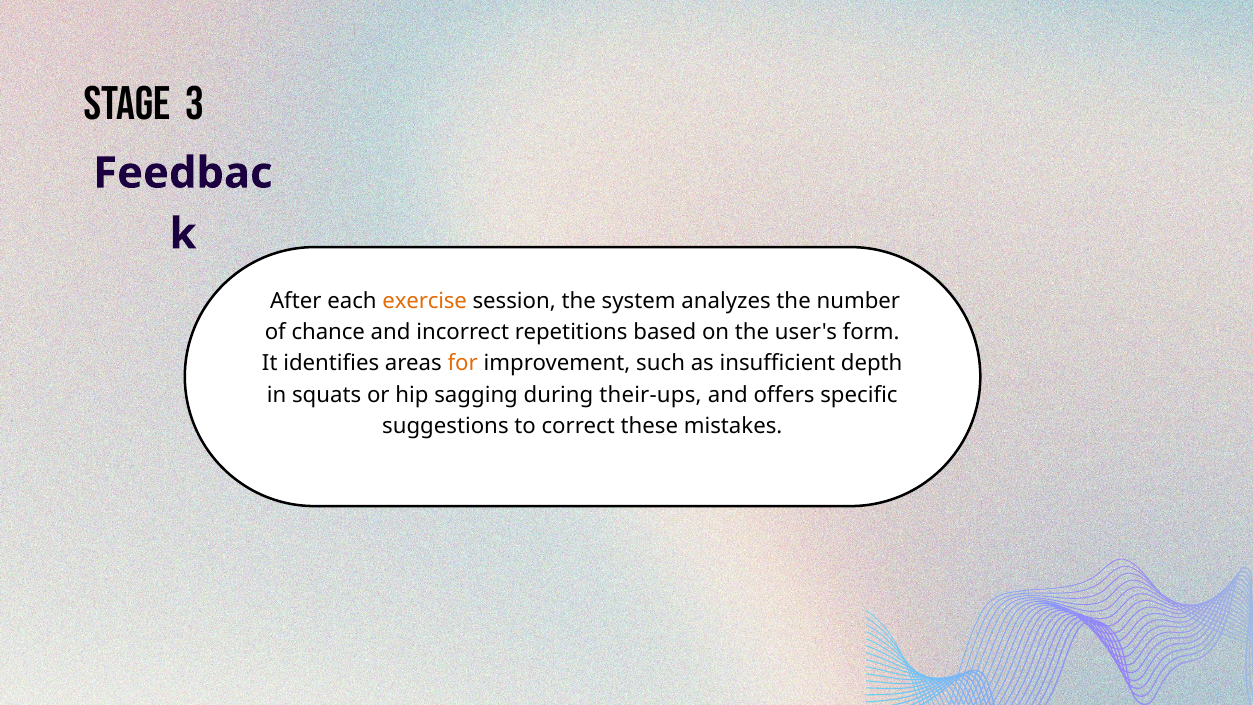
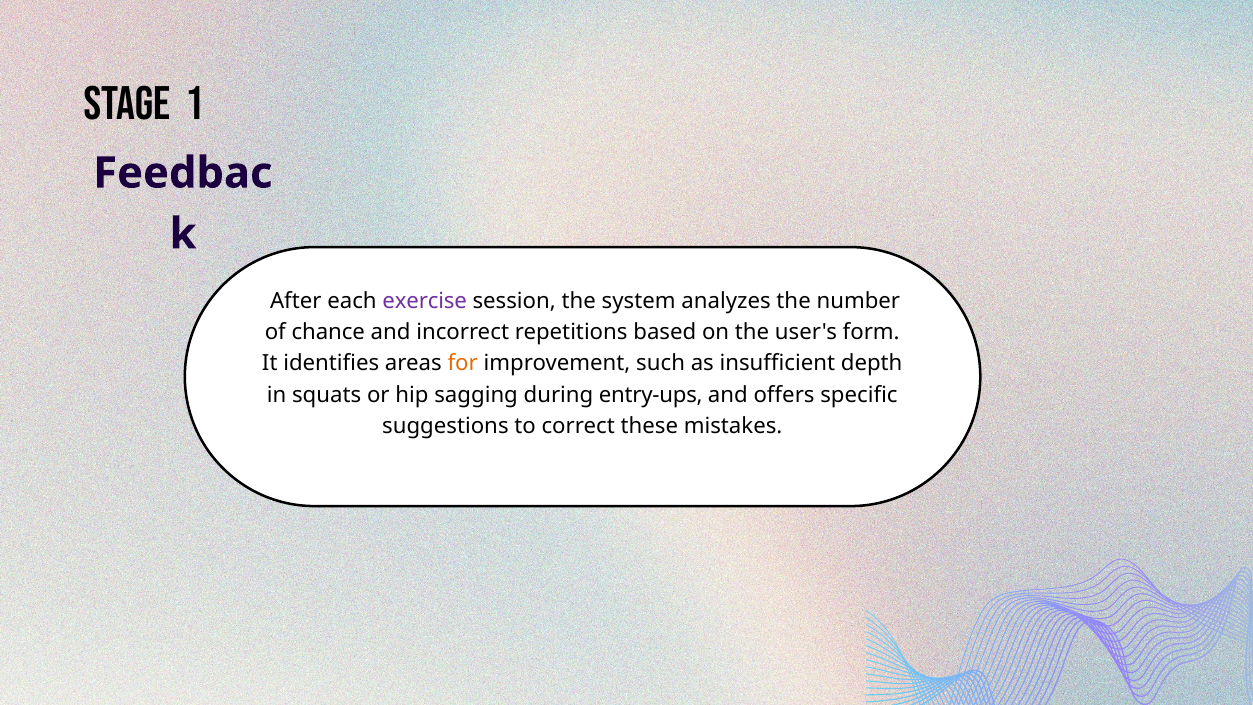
3: 3 -> 1
exercise colour: orange -> purple
their-ups: their-ups -> entry-ups
